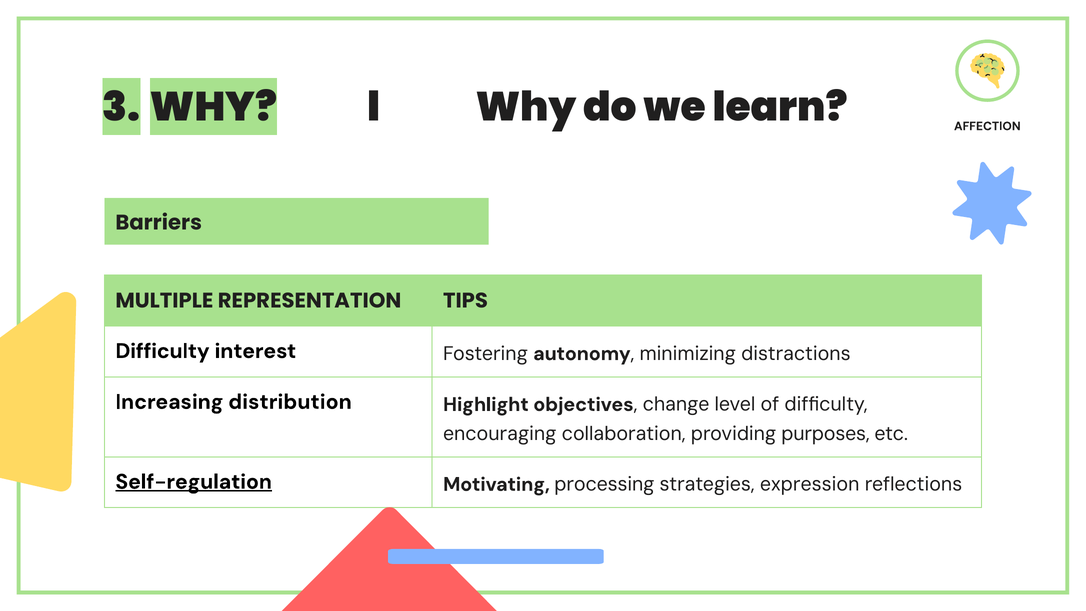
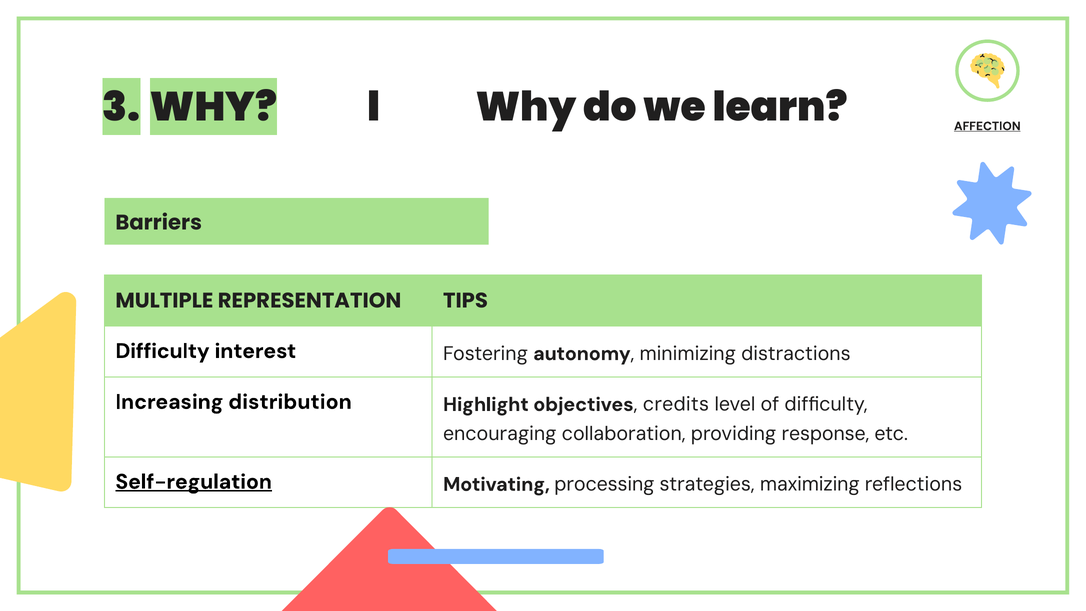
AFFECTION underline: none -> present
change: change -> credits
purposes: purposes -> response
expression: expression -> maximizing
